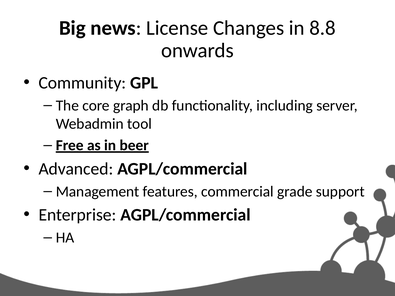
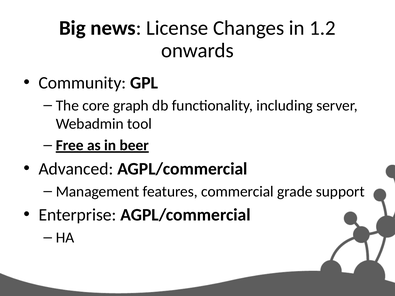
8.8: 8.8 -> 1.2
